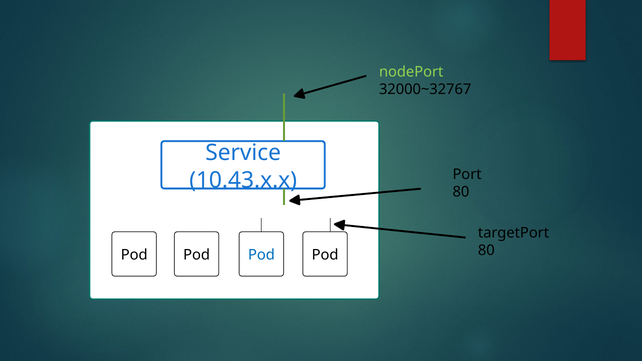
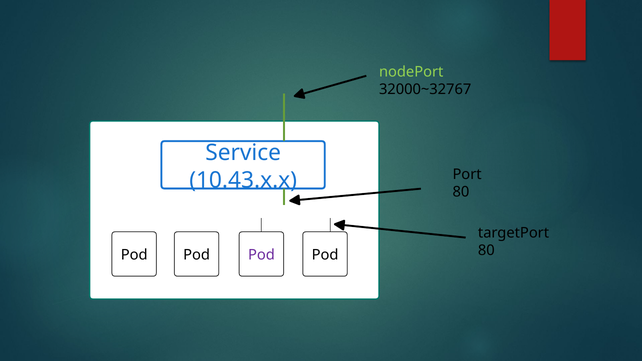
Pod at (261, 255) colour: blue -> purple
